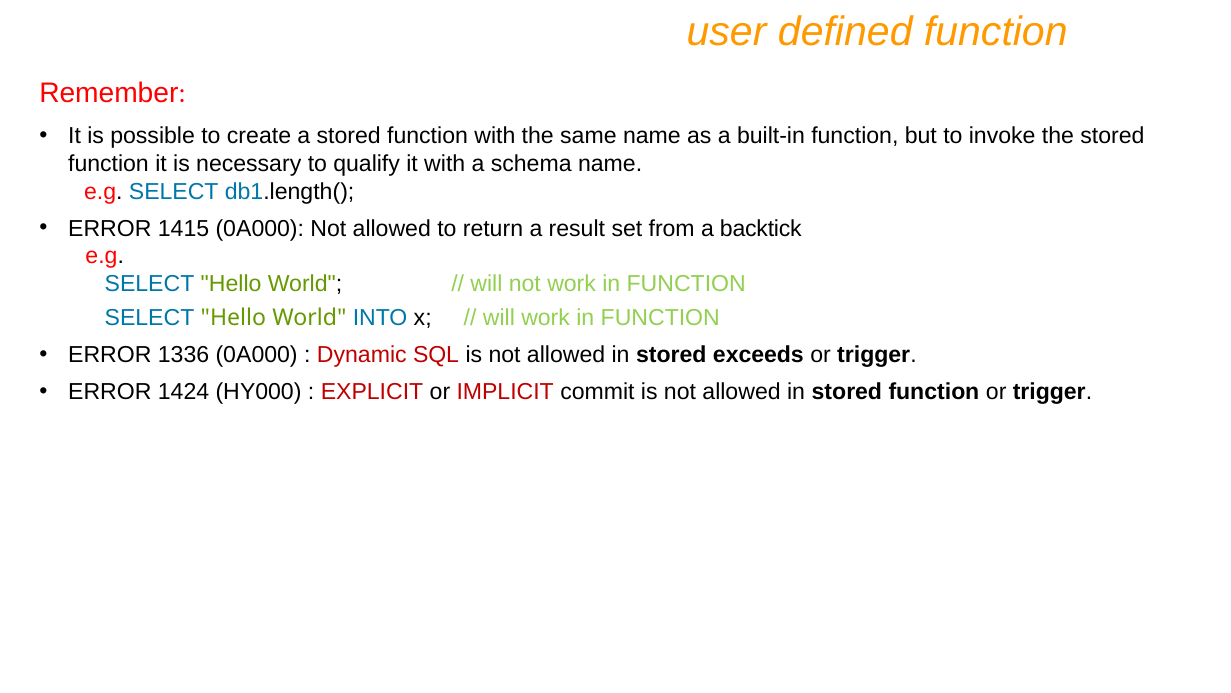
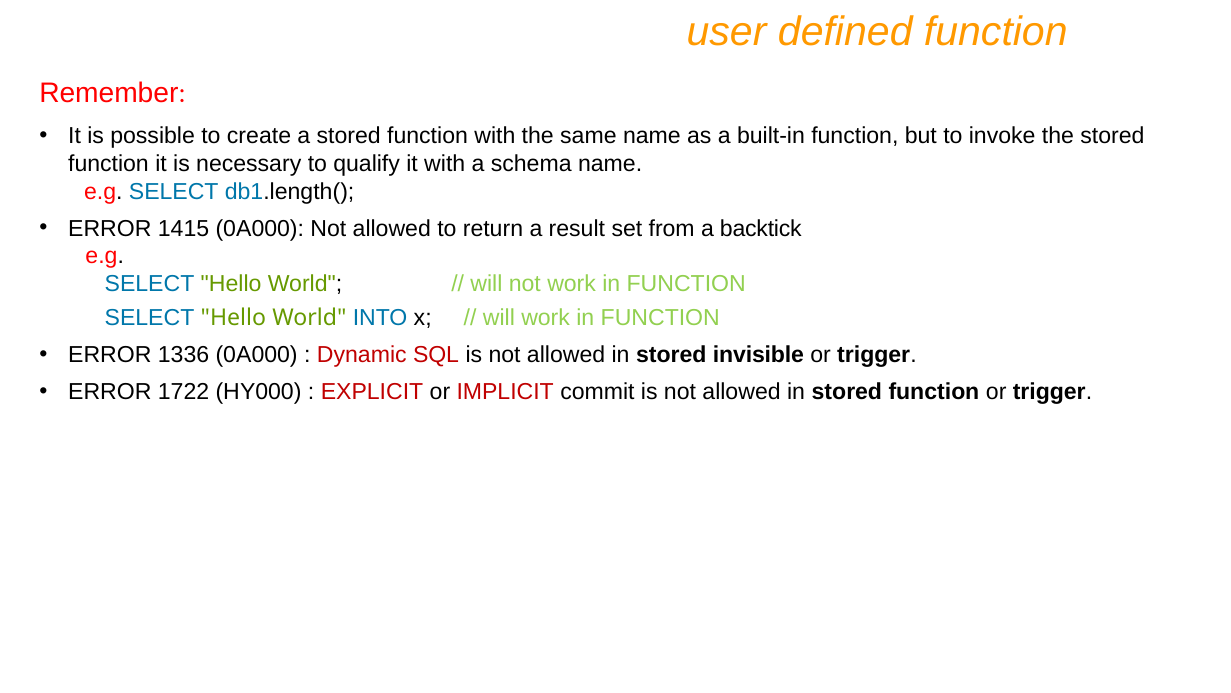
exceeds: exceeds -> invisible
1424: 1424 -> 1722
